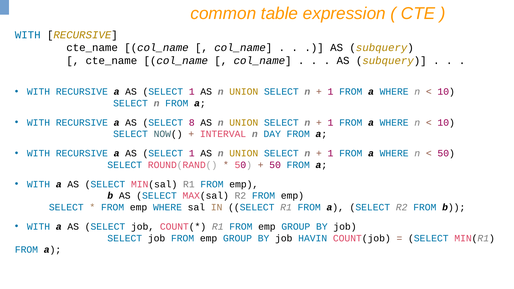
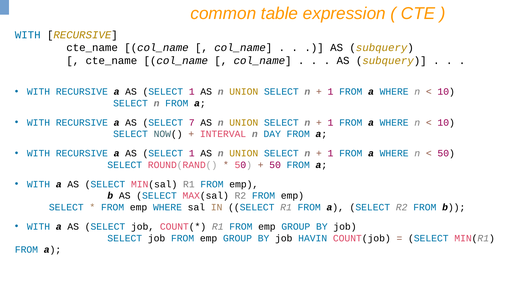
8: 8 -> 7
